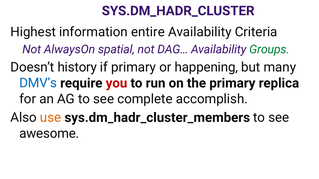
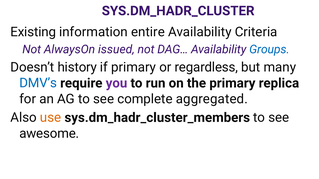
Highest: Highest -> Existing
spatial: spatial -> issued
Groups colour: green -> blue
happening: happening -> regardless
you colour: red -> purple
accomplish: accomplish -> aggregated
